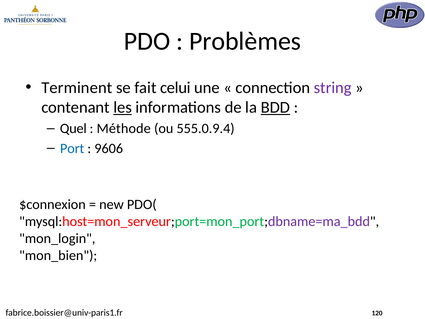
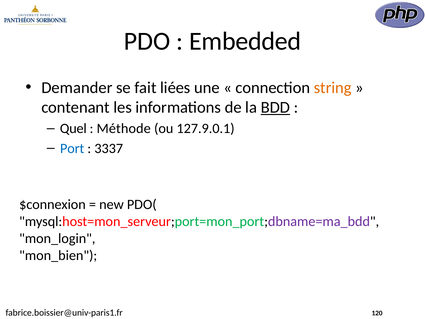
Problèmes: Problèmes -> Embedded
Terminent: Terminent -> Demander
celui: celui -> liées
string colour: purple -> orange
les underline: present -> none
555.0.9.4: 555.0.9.4 -> 127.9.0.1
9606: 9606 -> 3337
